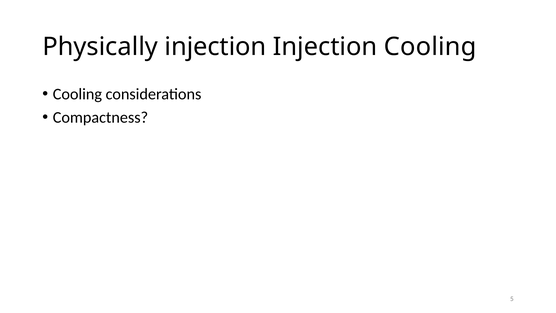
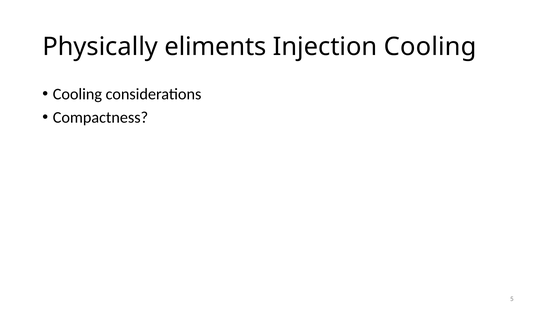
Physically injection: injection -> eliments
